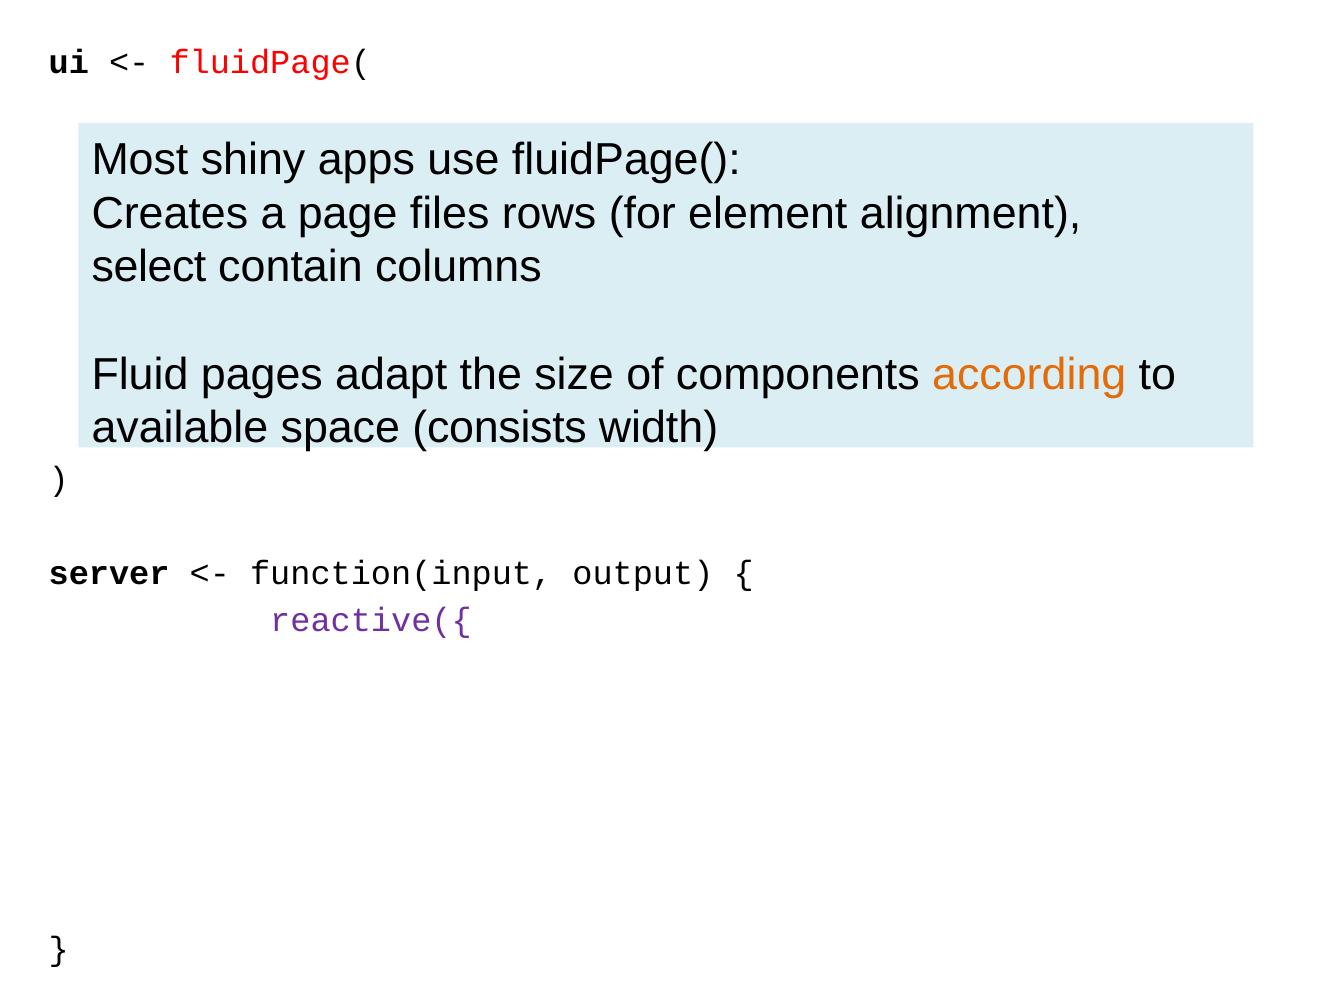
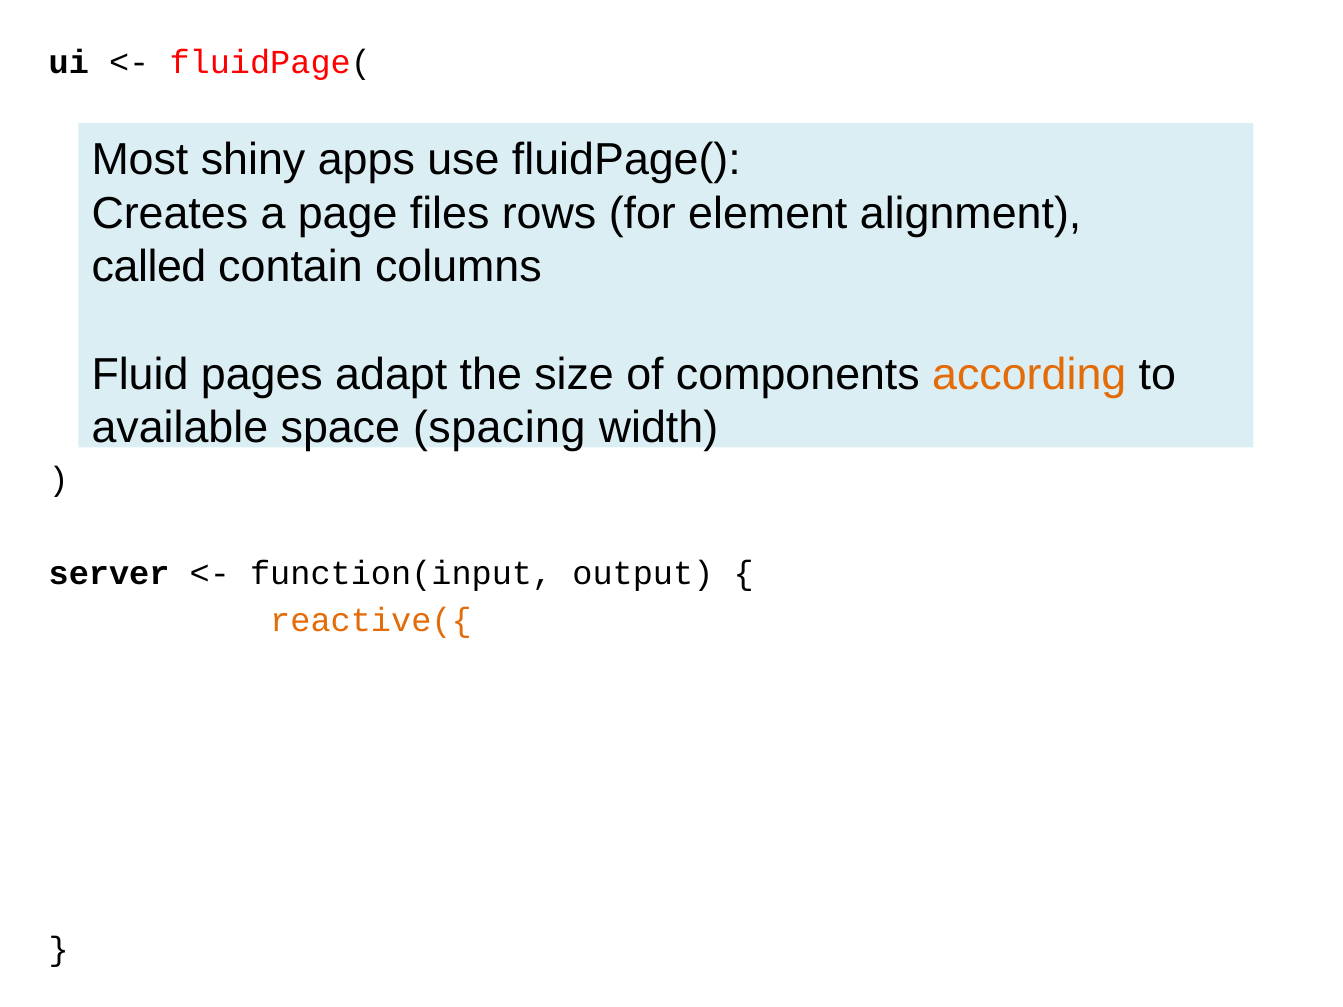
select: select -> called
consists: consists -> spacing
reactive({ colour: purple -> orange
